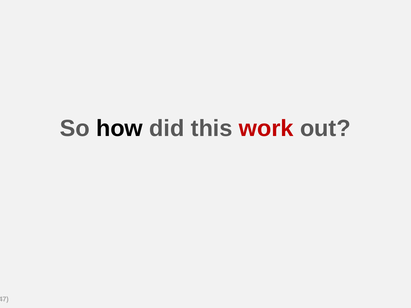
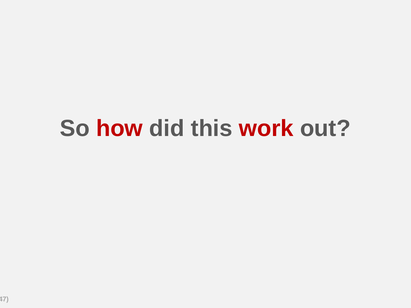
how colour: black -> red
